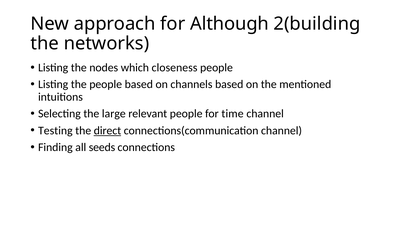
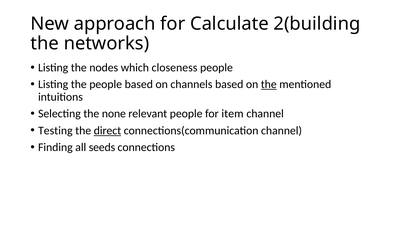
Although: Although -> Calculate
the at (269, 85) underline: none -> present
large: large -> none
time: time -> item
